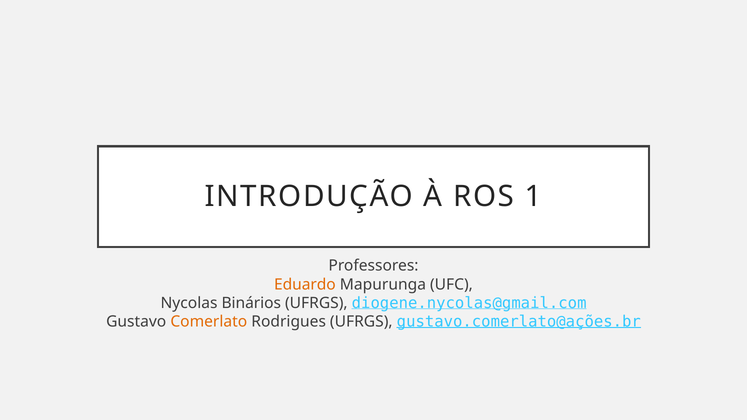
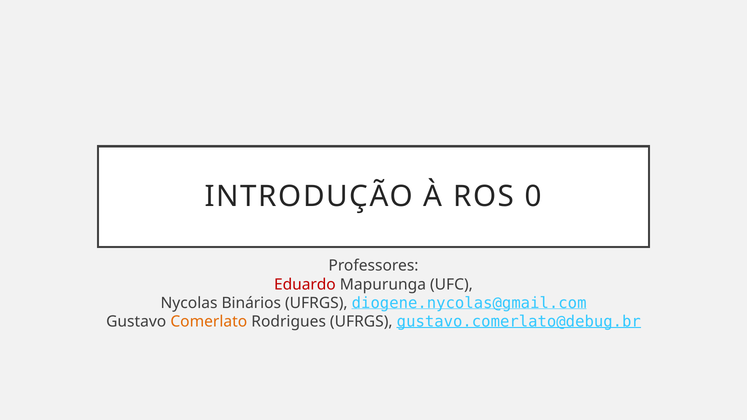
1: 1 -> 0
Eduardo colour: orange -> red
gustavo.comerlato@ações.br: gustavo.comerlato@ações.br -> gustavo.comerlato@debug.br
